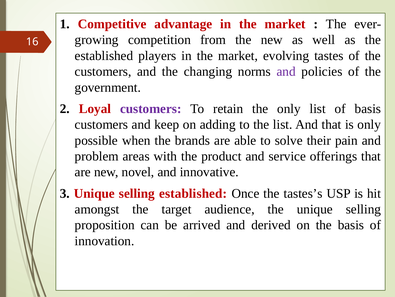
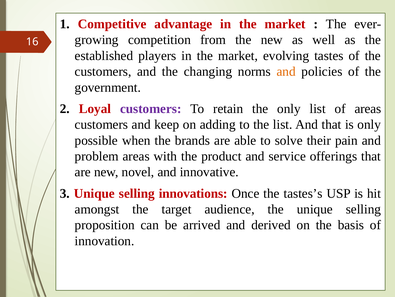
and at (286, 71) colour: purple -> orange
of basis: basis -> areas
selling established: established -> innovations
